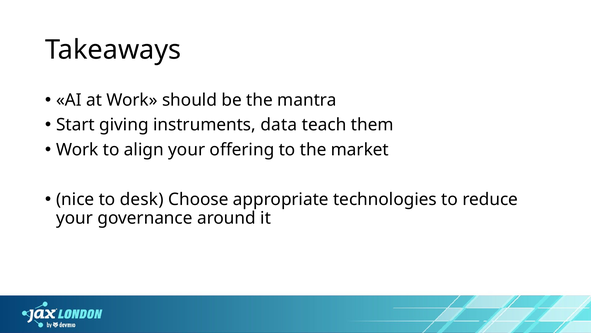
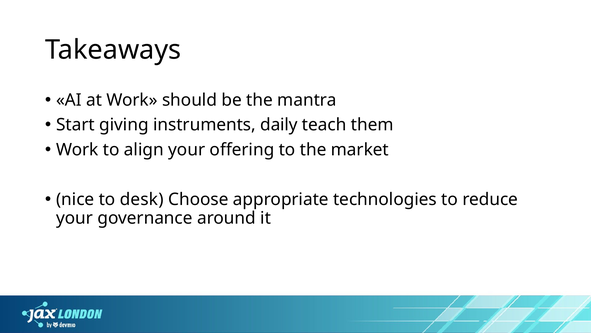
data: data -> daily
